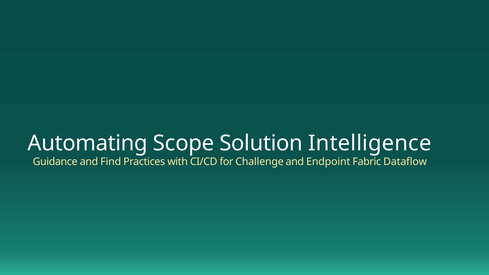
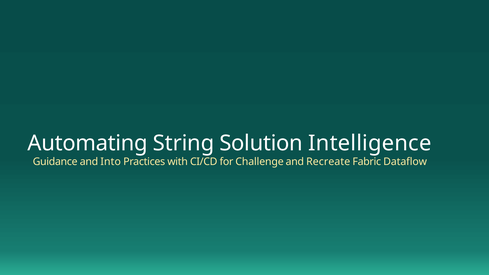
Scope: Scope -> String
Find: Find -> Into
Endpoint: Endpoint -> Recreate
